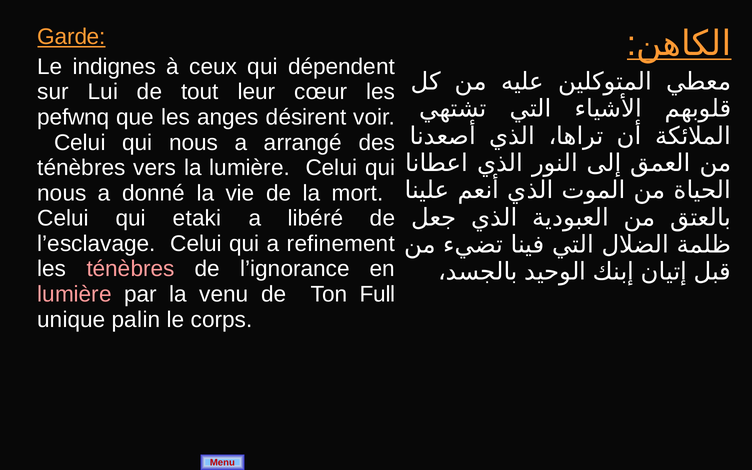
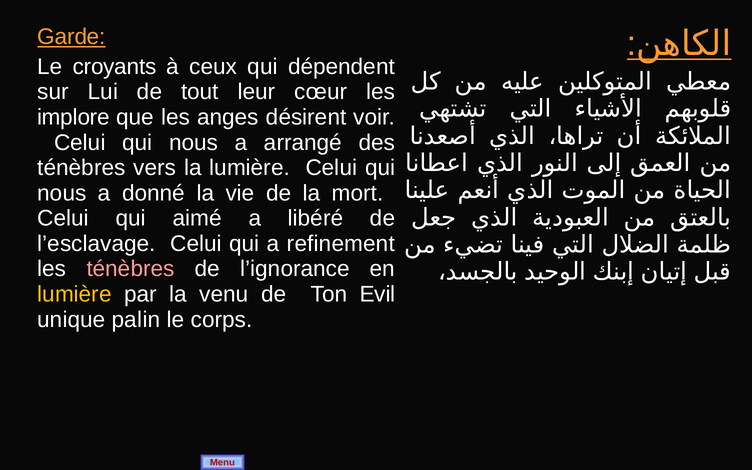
indignes: indignes -> croyants
pefwnq: pefwnq -> implore
etaki: etaki -> aimé
lumière at (75, 294) colour: pink -> yellow
Full: Full -> Evil
